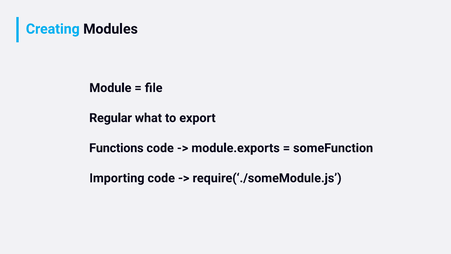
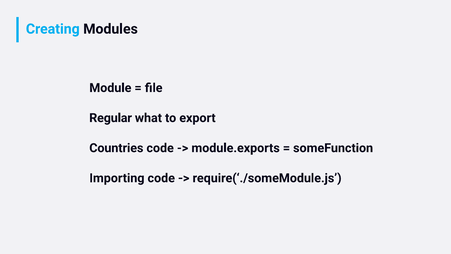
Functions: Functions -> Countries
